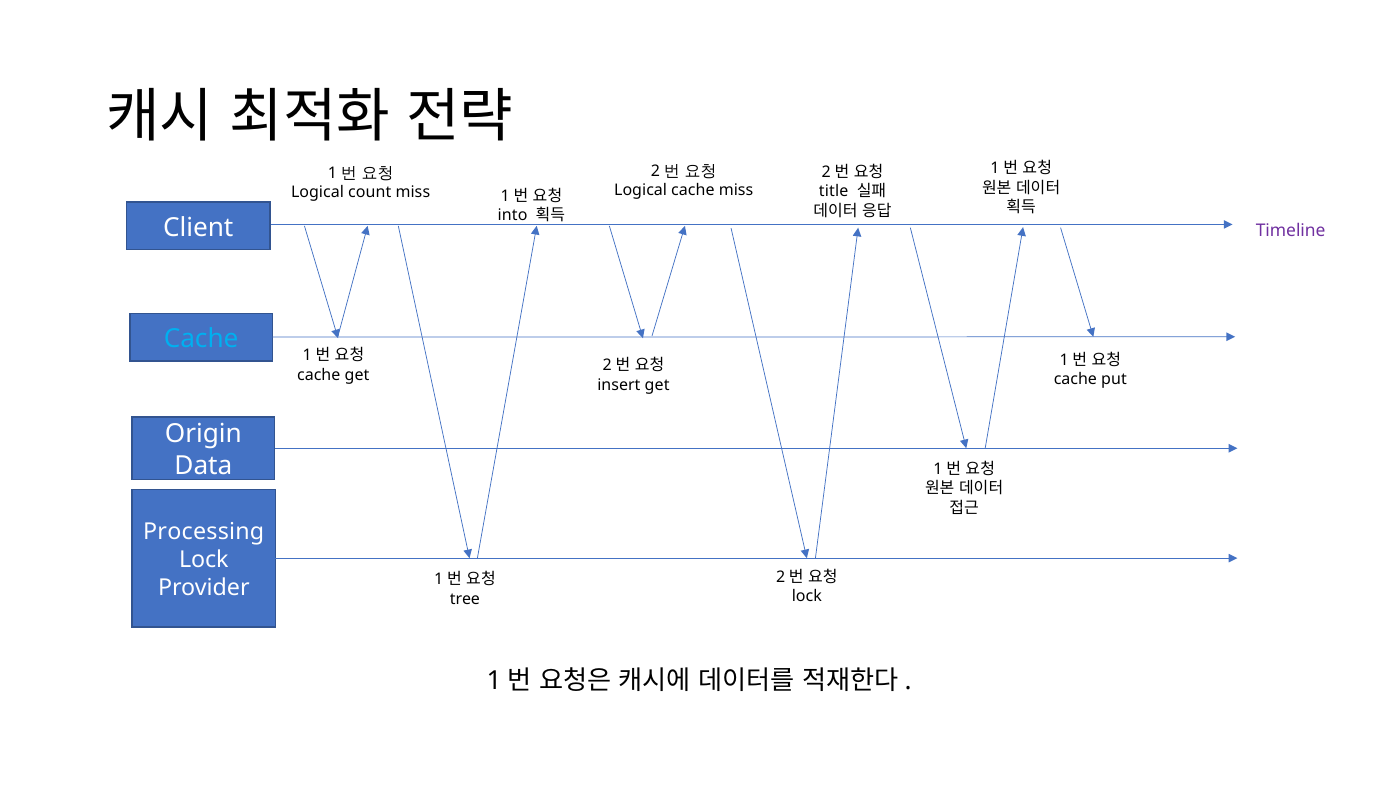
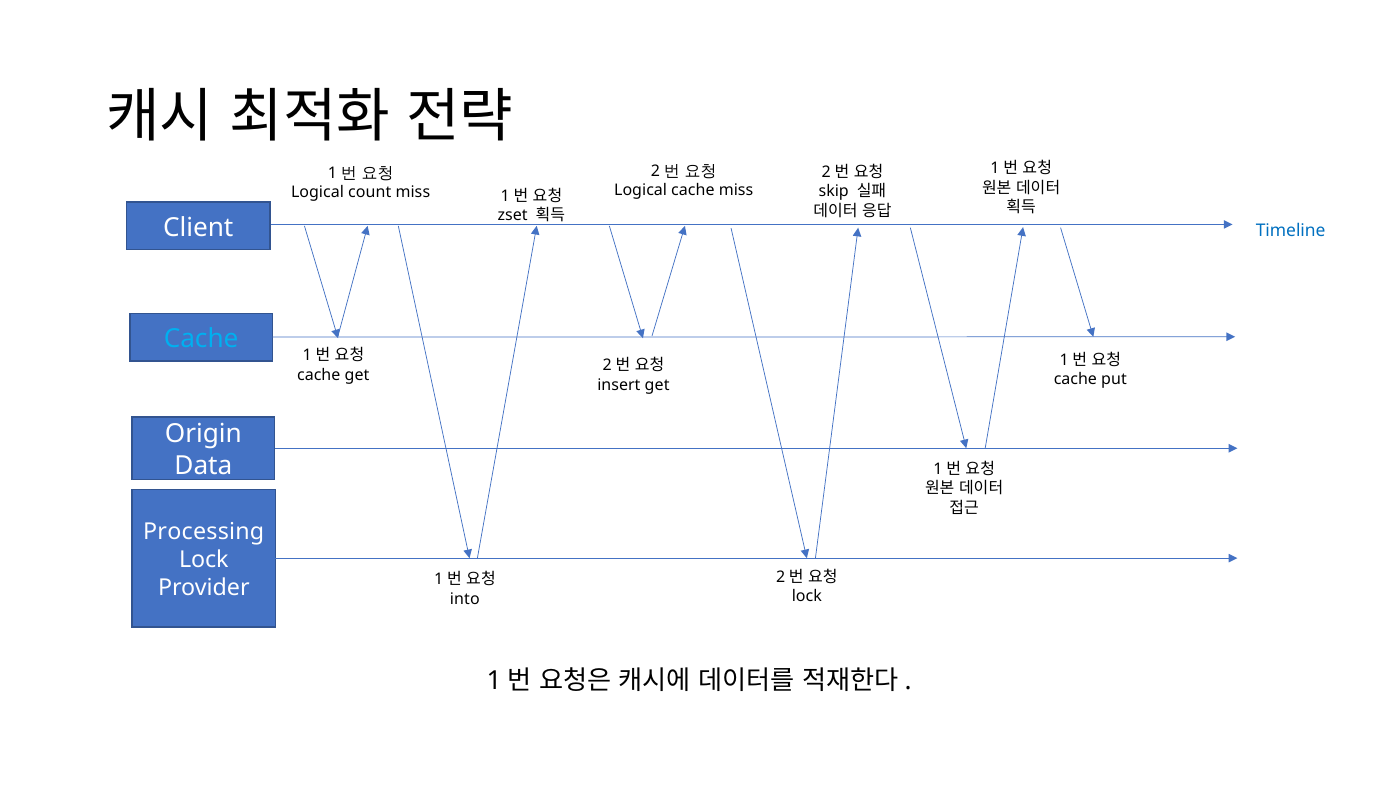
title: title -> skip
into: into -> zset
Timeline colour: purple -> blue
tree: tree -> into
